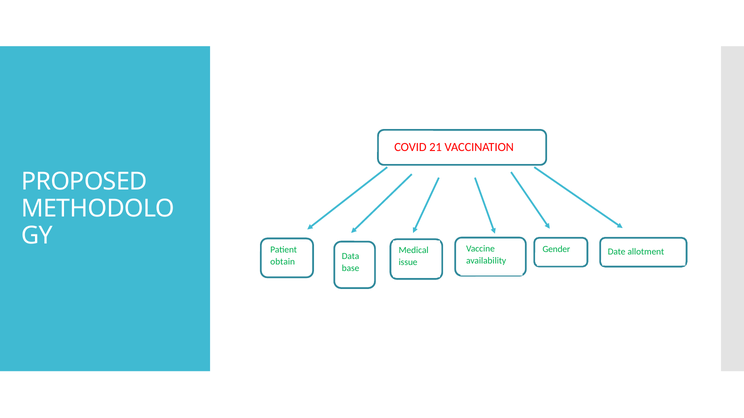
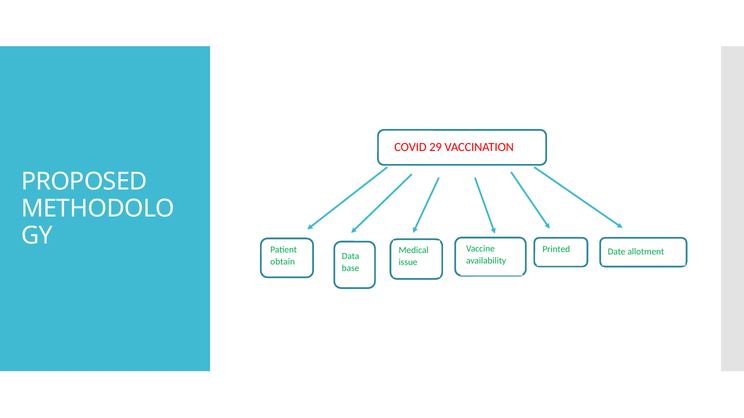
21: 21 -> 29
Gender: Gender -> Printed
